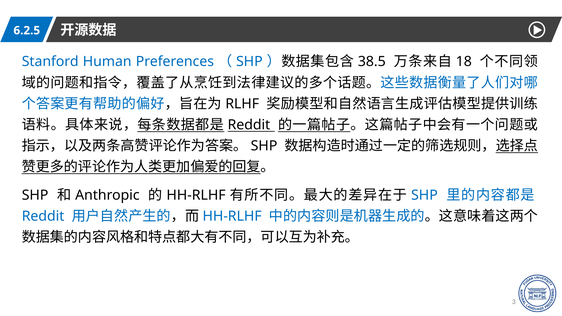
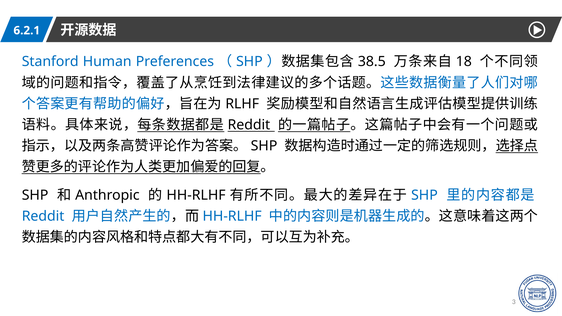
6.2.5: 6.2.5 -> 6.2.1
